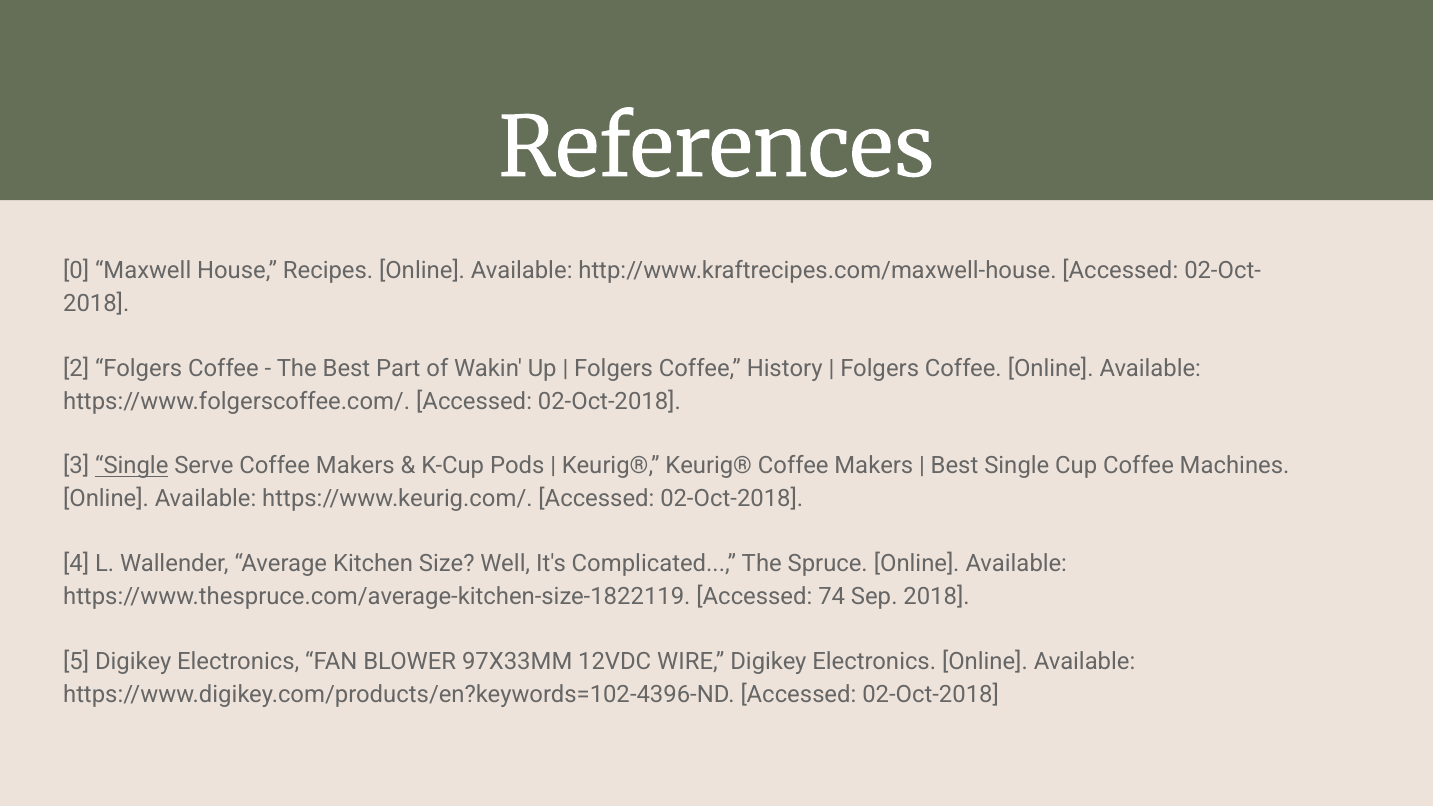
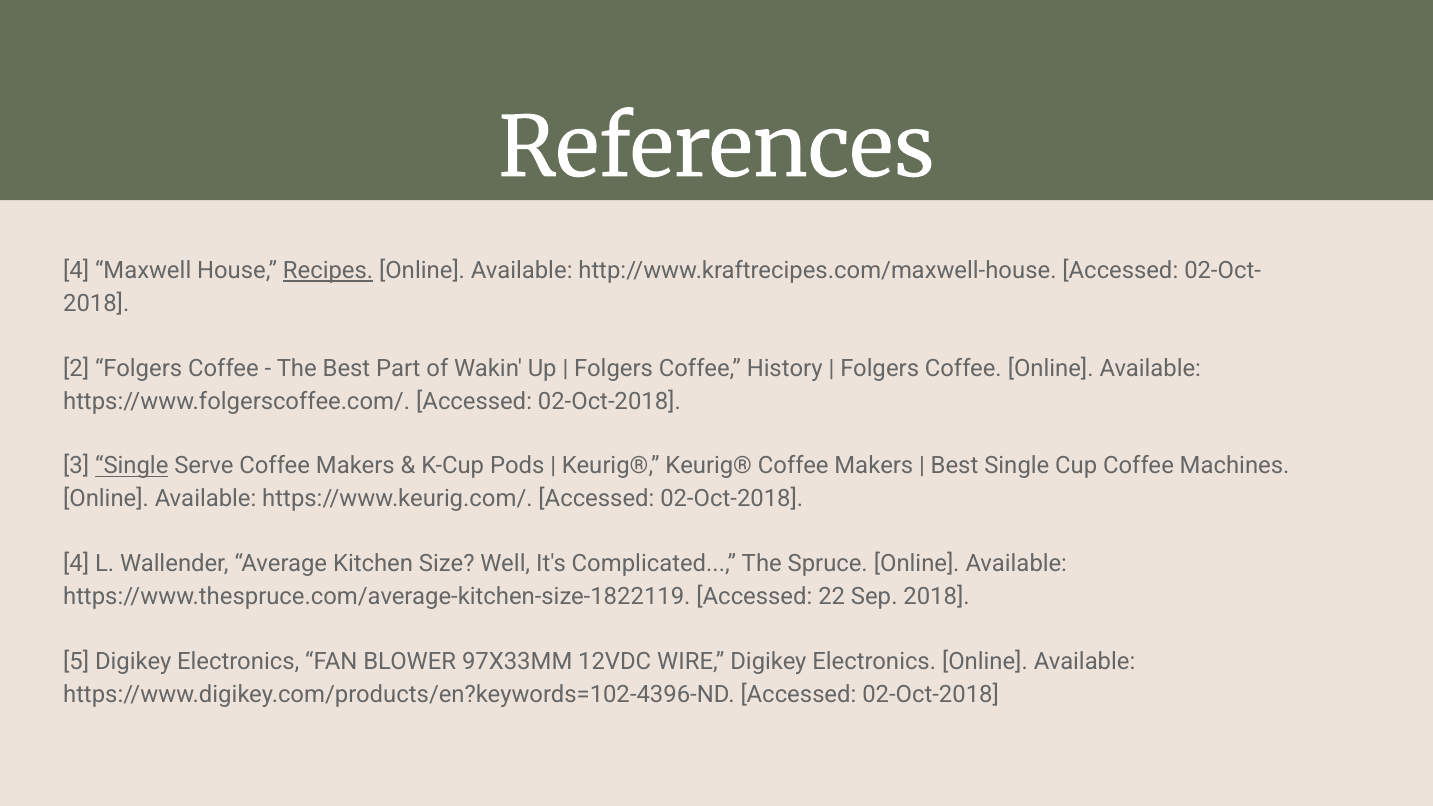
0 at (76, 271): 0 -> 4
Recipes underline: none -> present
74: 74 -> 22
